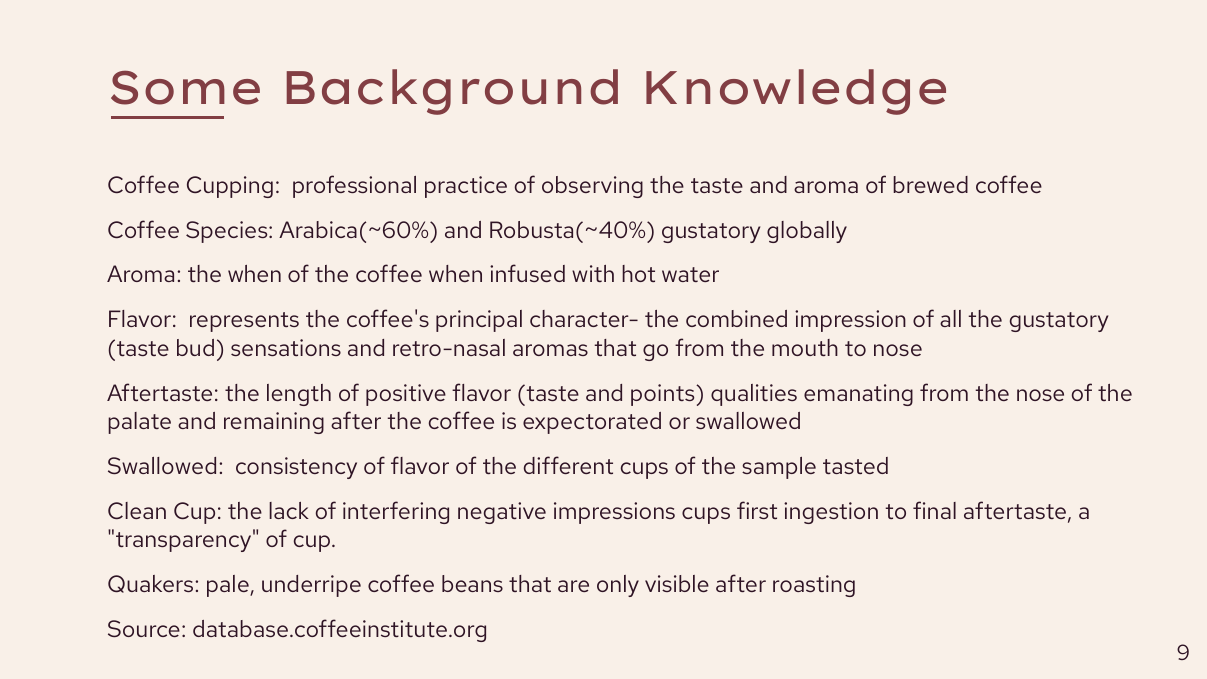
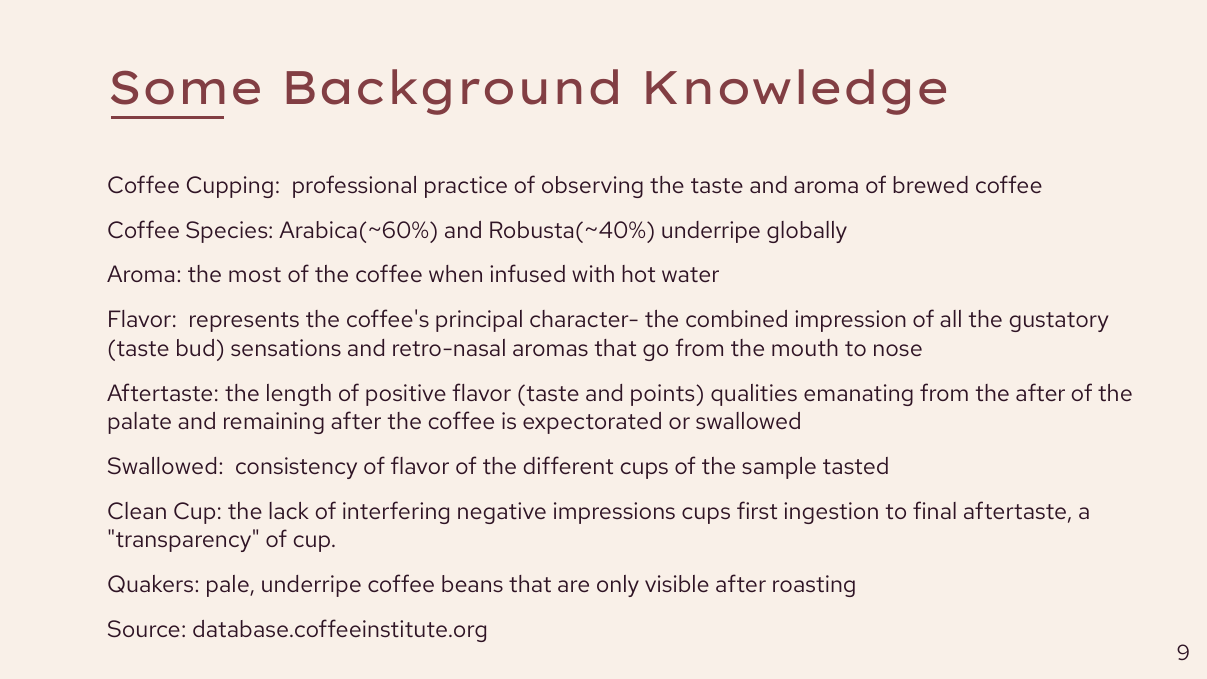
Robusta(~40% gustatory: gustatory -> underripe
the when: when -> most
the nose: nose -> after
